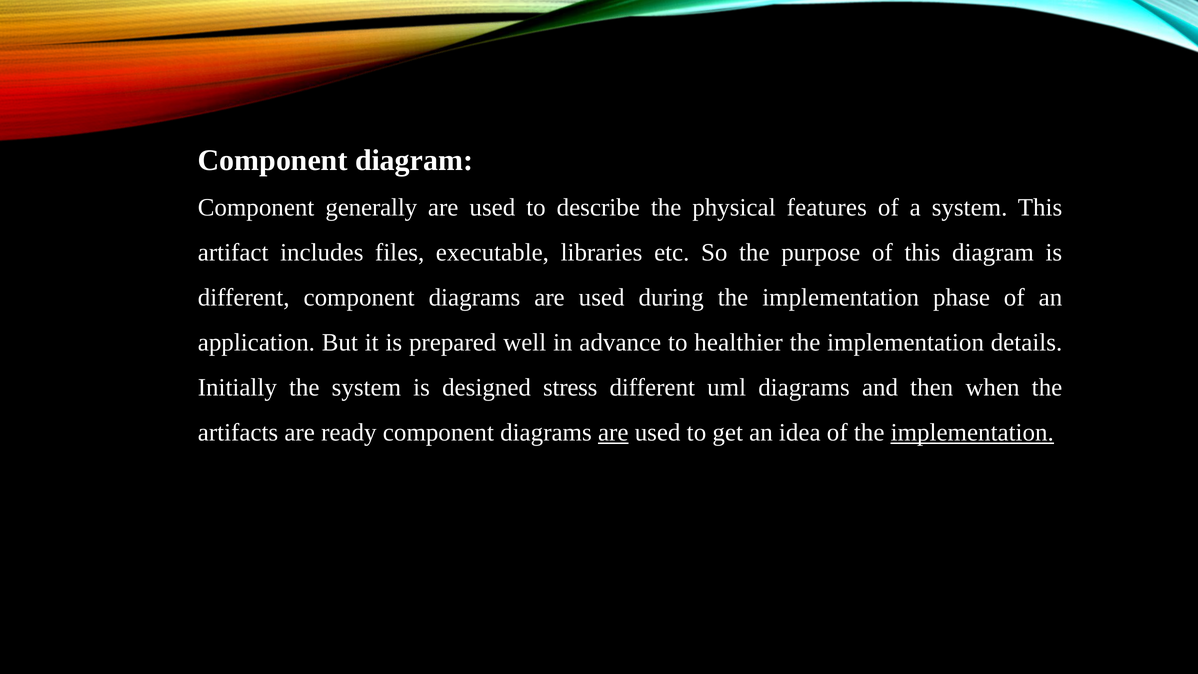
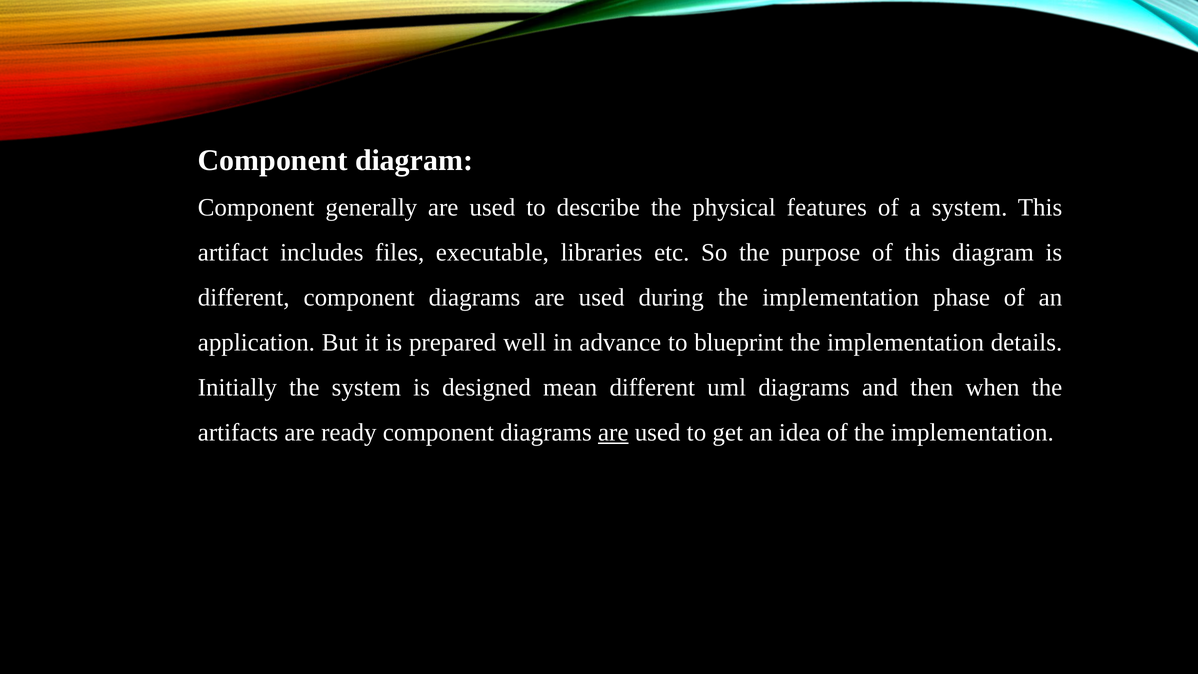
healthier: healthier -> blueprint
stress: stress -> mean
implementation at (972, 432) underline: present -> none
